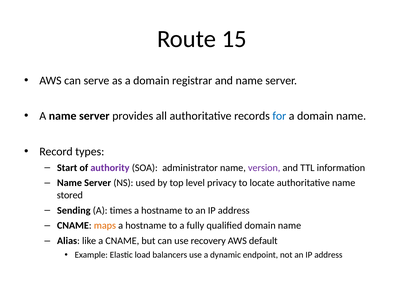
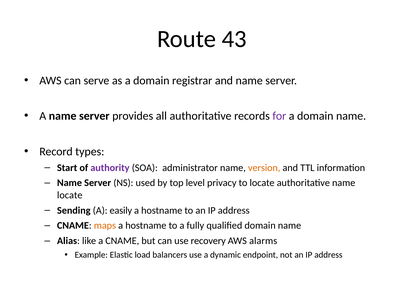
15: 15 -> 43
for colour: blue -> purple
version colour: purple -> orange
stored at (70, 195): stored -> locate
times: times -> easily
default: default -> alarms
